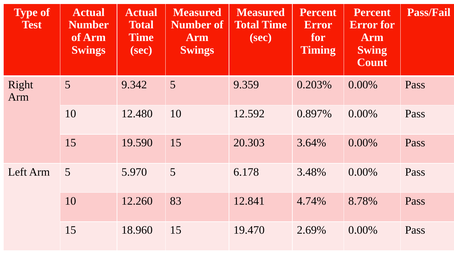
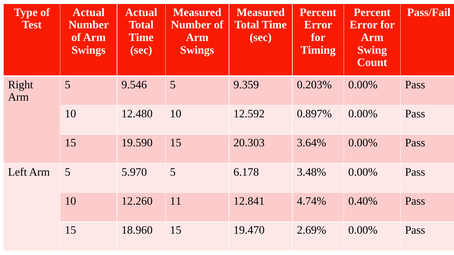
9.342: 9.342 -> 9.546
83: 83 -> 11
8.78%: 8.78% -> 0.40%
